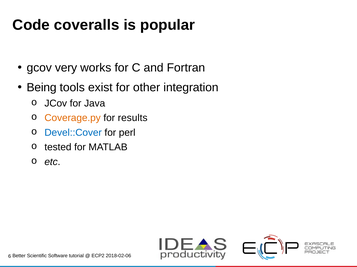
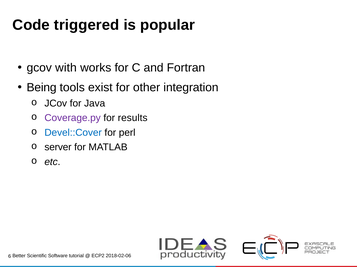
coveralls: coveralls -> triggered
very: very -> with
Coverage.py colour: orange -> purple
tested: tested -> server
